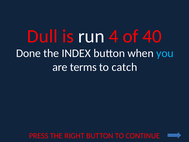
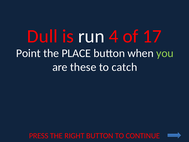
40: 40 -> 17
Done: Done -> Point
INDEX: INDEX -> PLACE
you colour: light blue -> light green
terms: terms -> these
